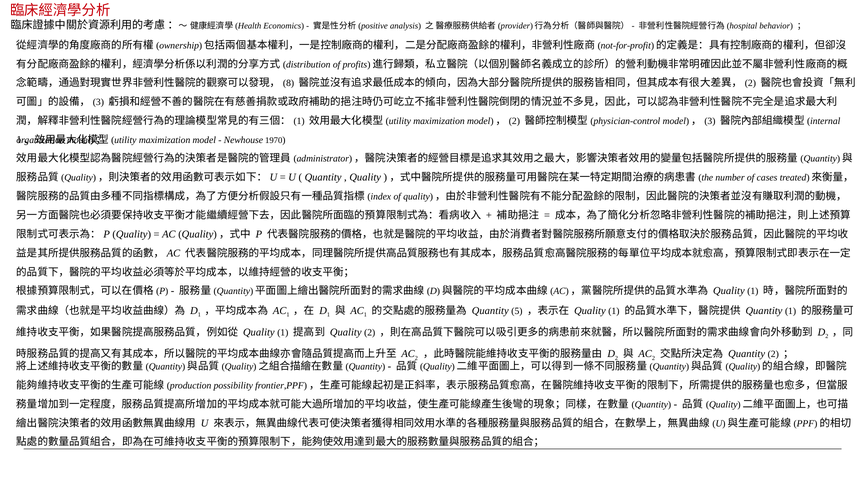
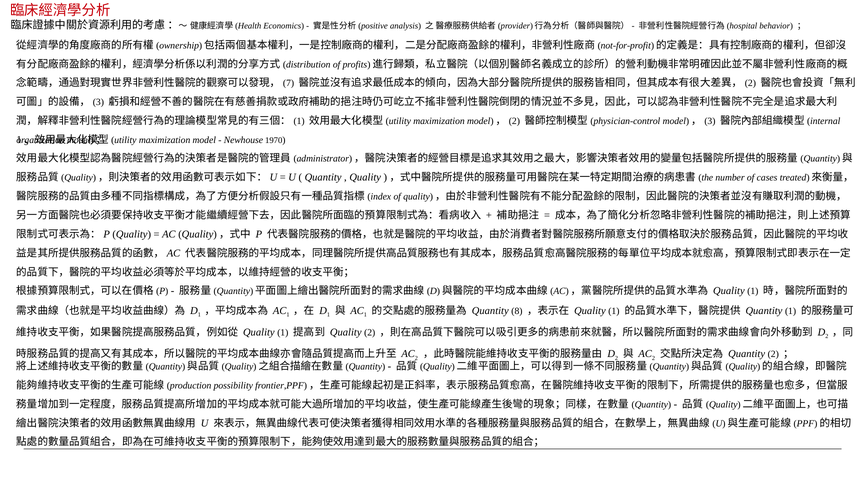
8: 8 -> 7
5: 5 -> 8
